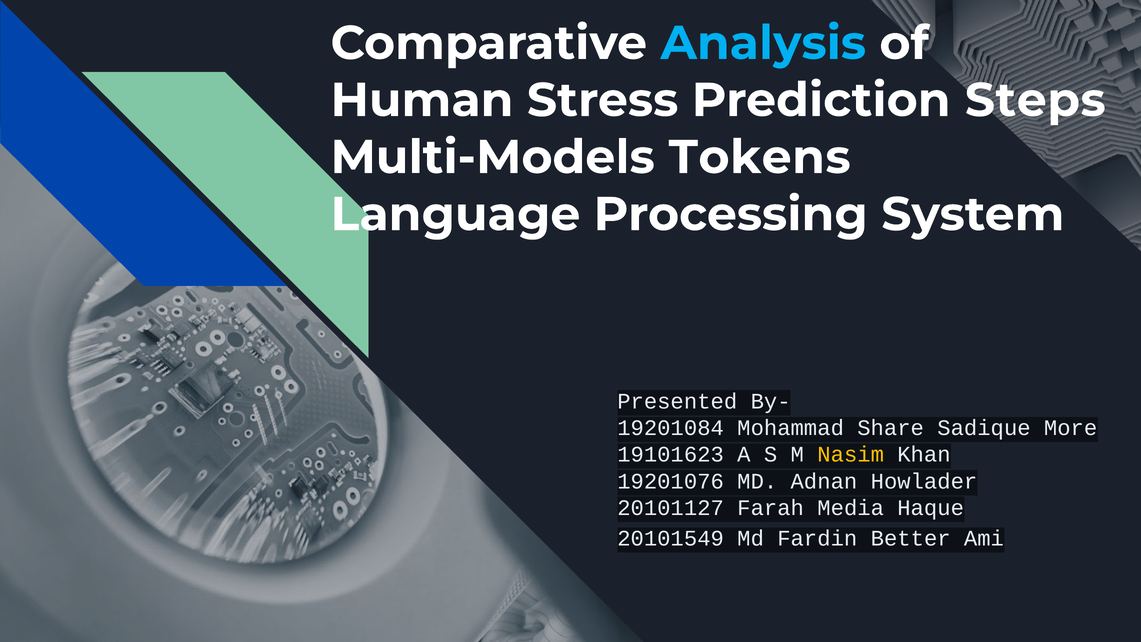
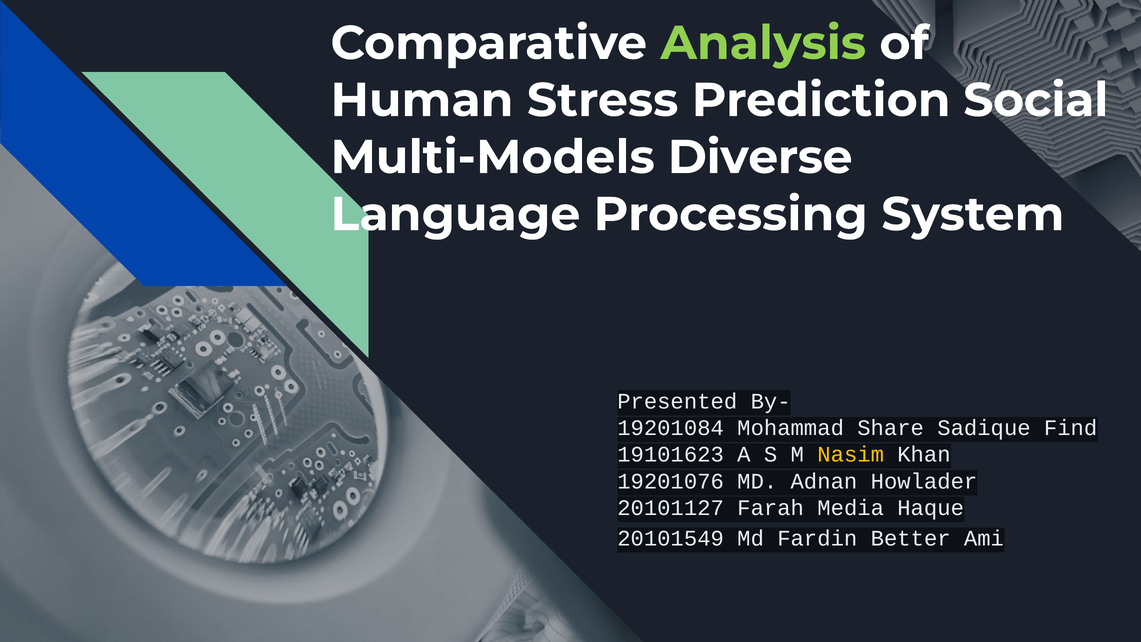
Analysis colour: light blue -> light green
Steps: Steps -> Social
Tokens: Tokens -> Diverse
More: More -> Find
